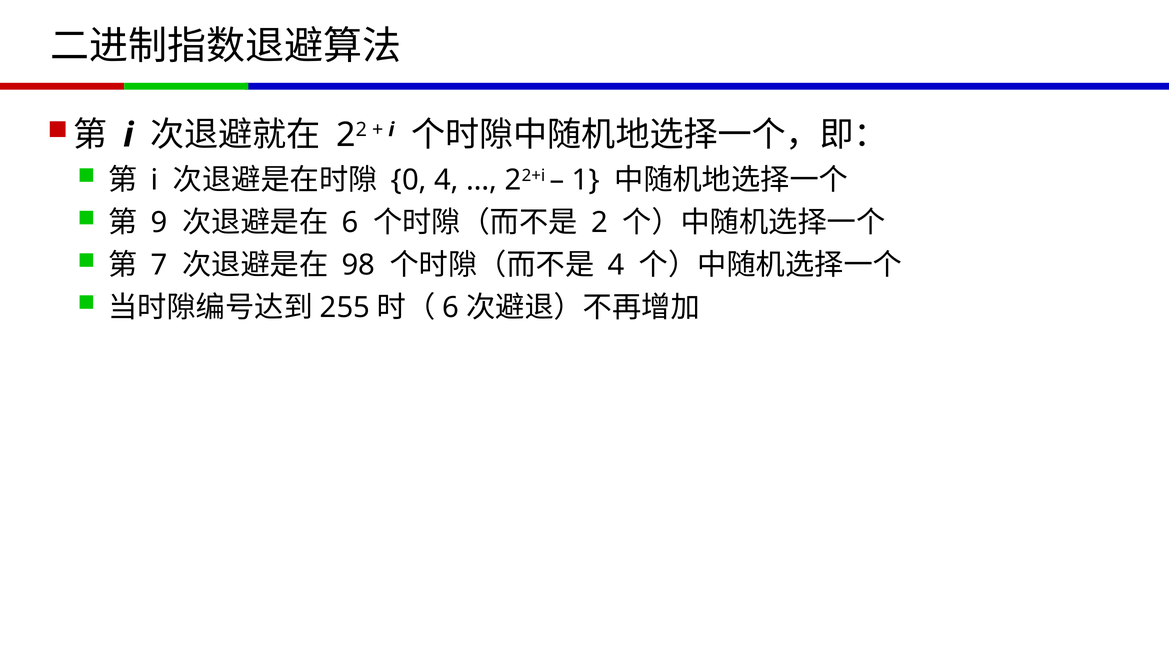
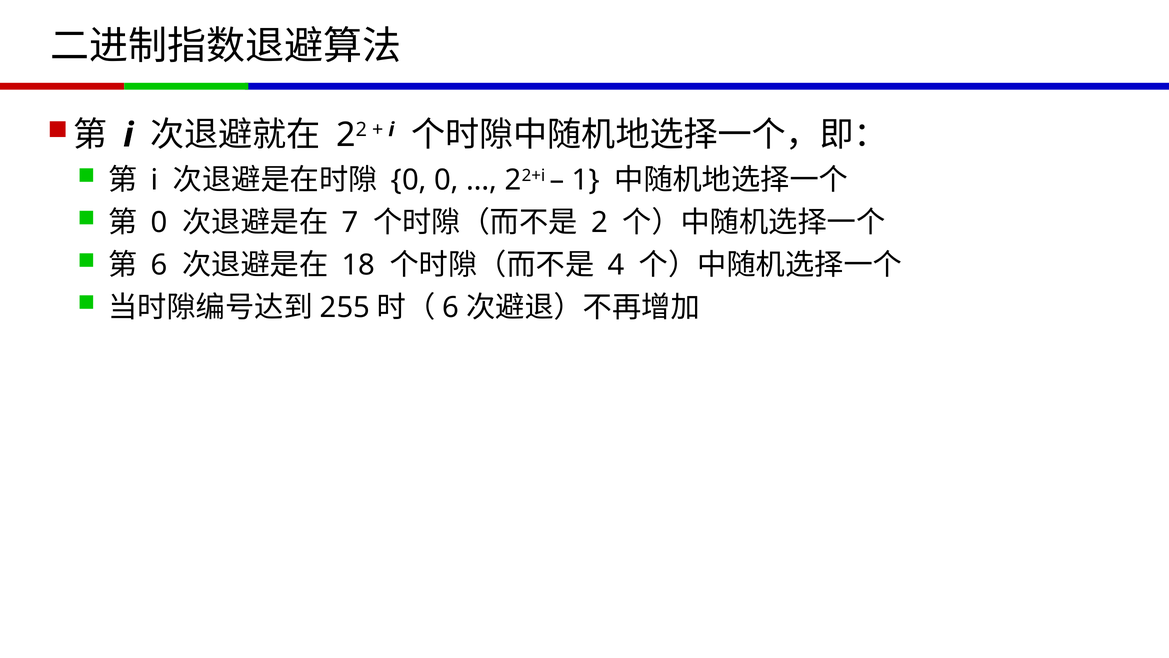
0 4: 4 -> 0
9 at (159, 222): 9 -> 0
6 at (350, 222): 6 -> 7
7 at (159, 265): 7 -> 6
98: 98 -> 18
